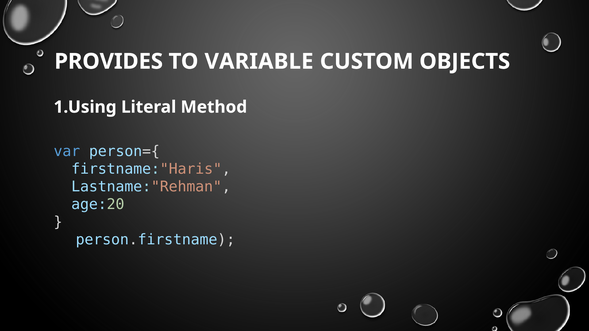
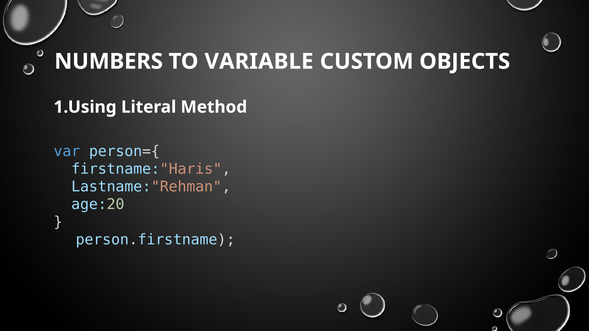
PROVIDES: PROVIDES -> NUMBERS
